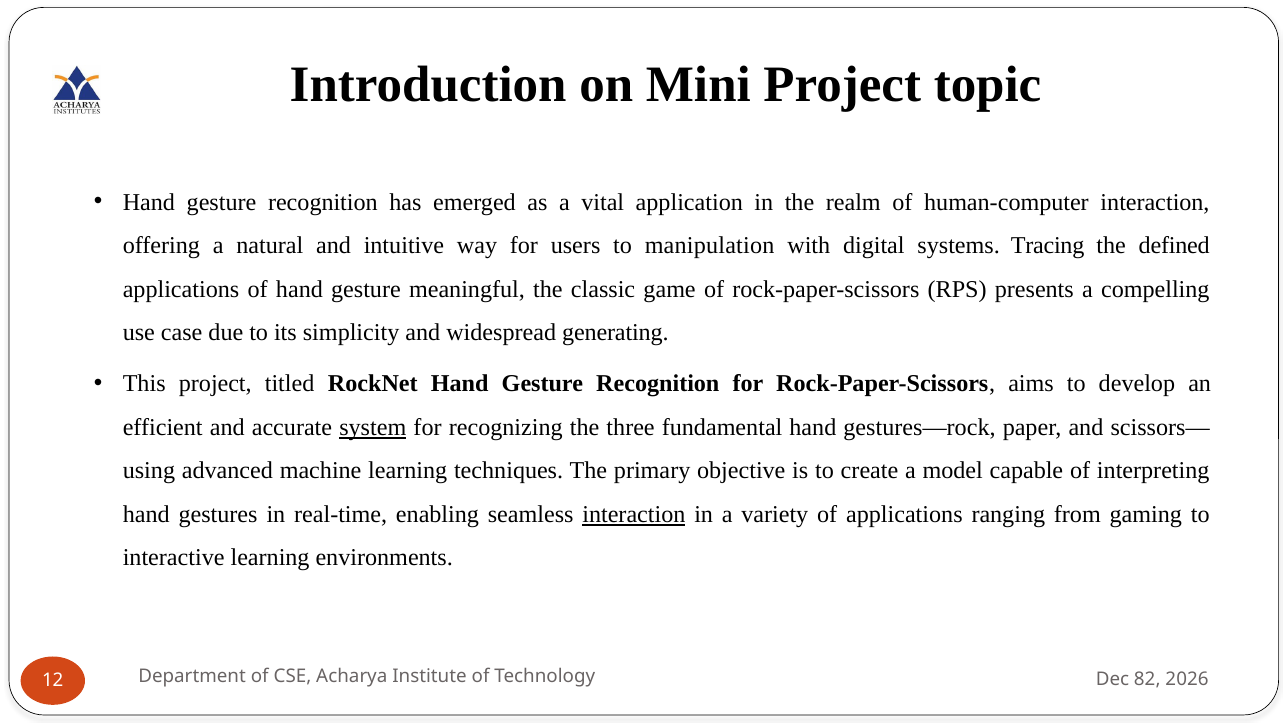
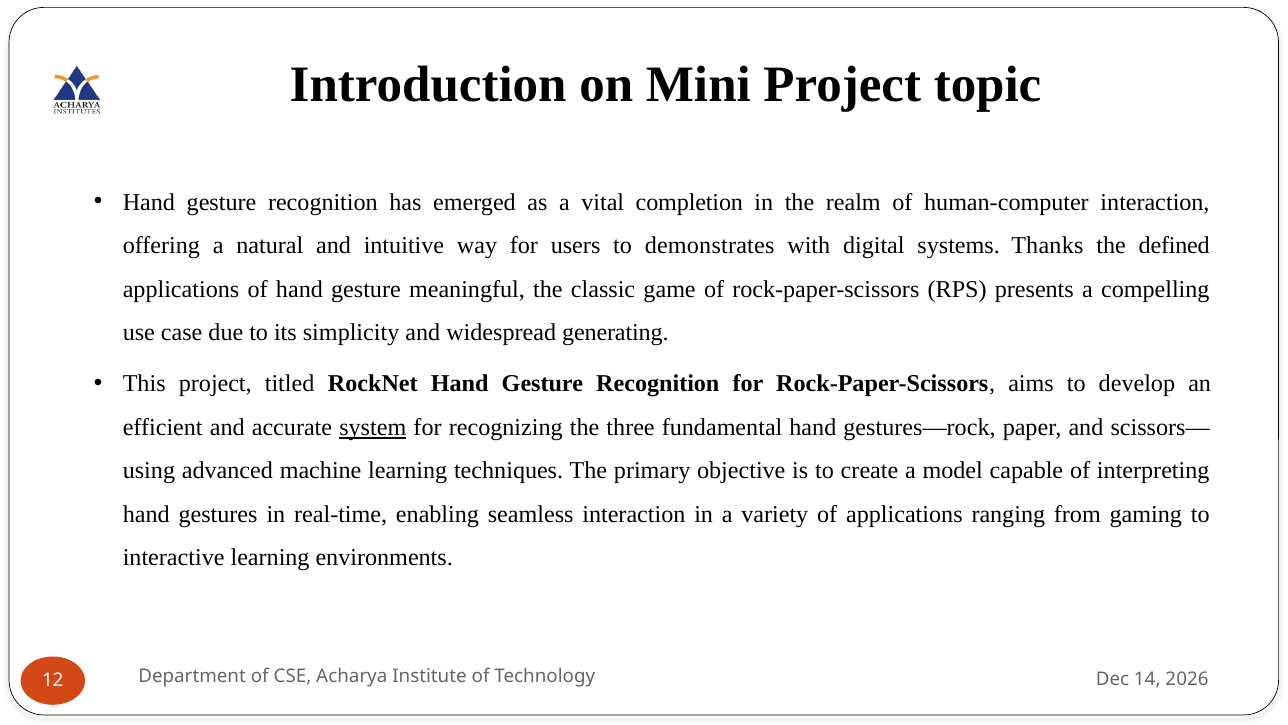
application: application -> completion
manipulation: manipulation -> demonstrates
Tracing: Tracing -> Thanks
interaction at (634, 514) underline: present -> none
82: 82 -> 14
